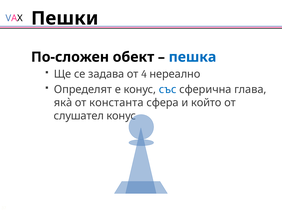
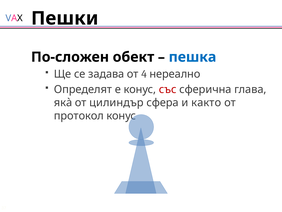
със colour: blue -> red
константа: константа -> цилиндър
който: който -> както
слушател: слушател -> протокол
